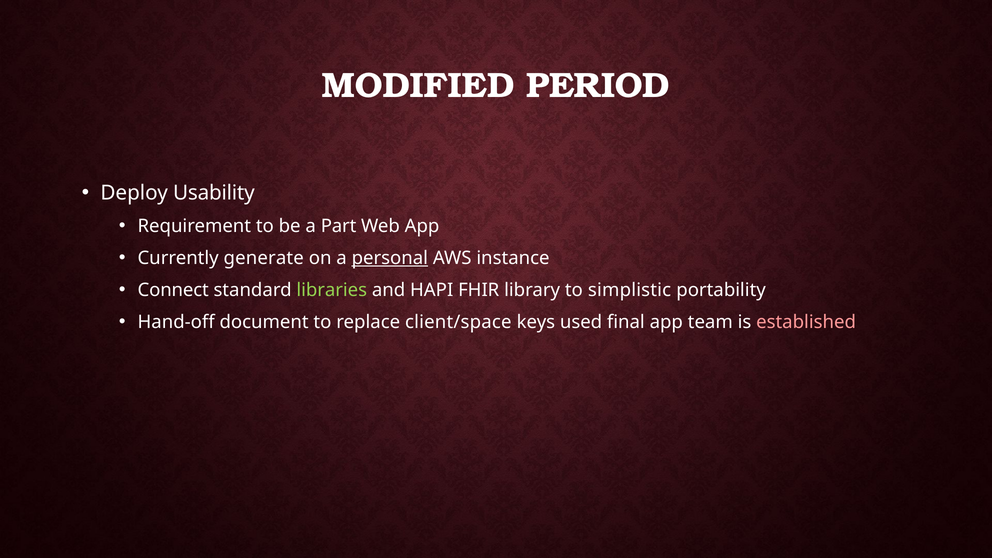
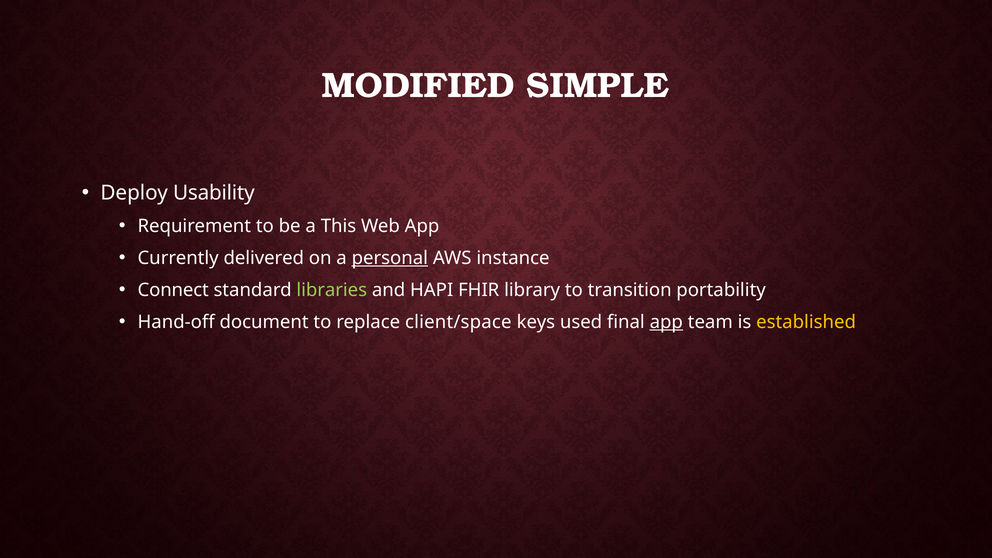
PERIOD: PERIOD -> SIMPLE
Part: Part -> This
generate: generate -> delivered
simplistic: simplistic -> transition
app at (666, 322) underline: none -> present
established colour: pink -> yellow
